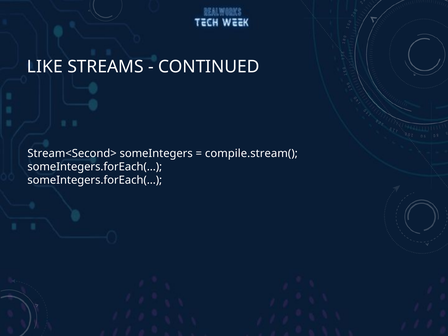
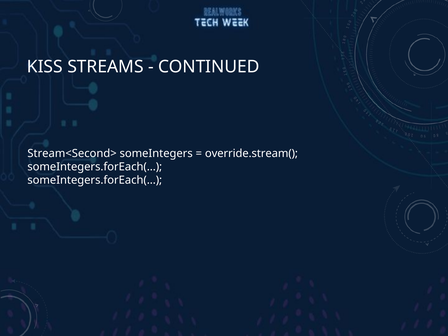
LIKE: LIKE -> KISS
compile.stream(: compile.stream( -> override.stream(
